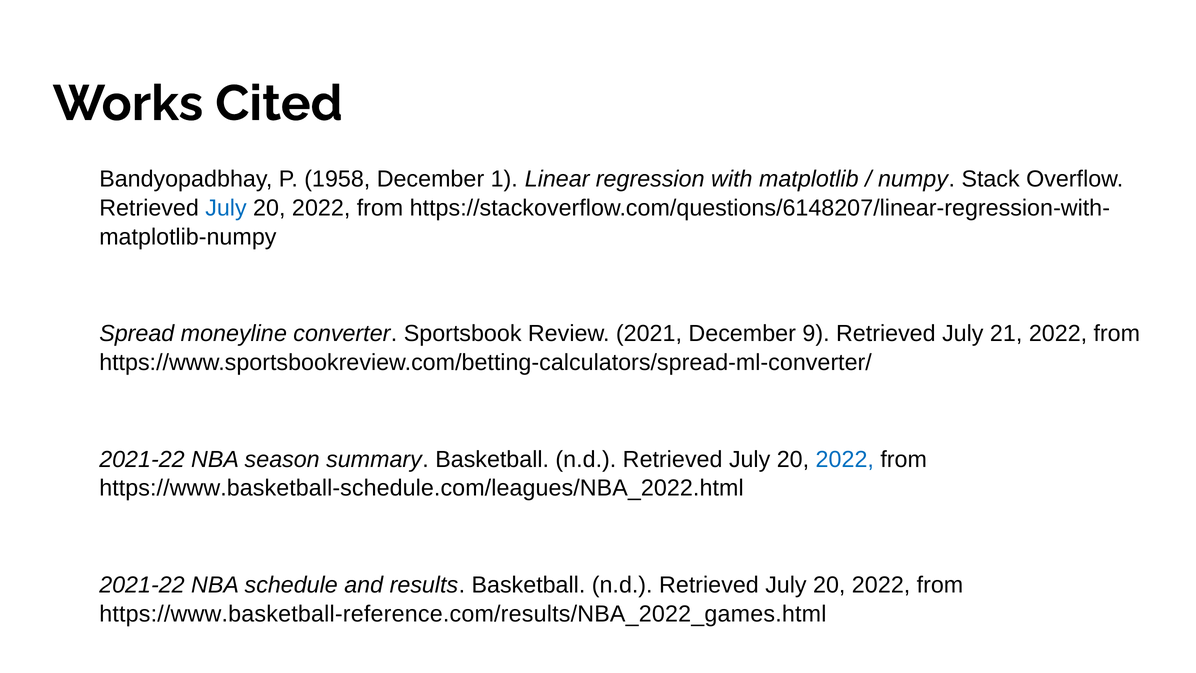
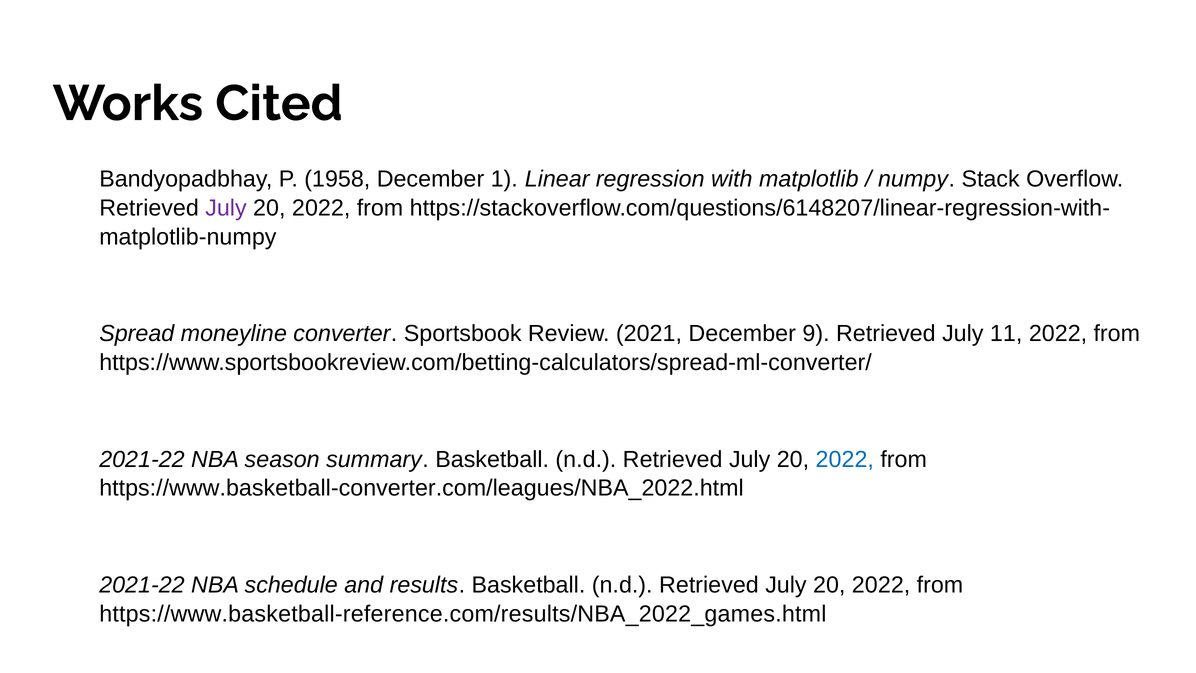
July at (226, 208) colour: blue -> purple
21: 21 -> 11
https://www.basketball-schedule.com/leagues/NBA_2022.html: https://www.basketball-schedule.com/leagues/NBA_2022.html -> https://www.basketball-converter.com/leagues/NBA_2022.html
